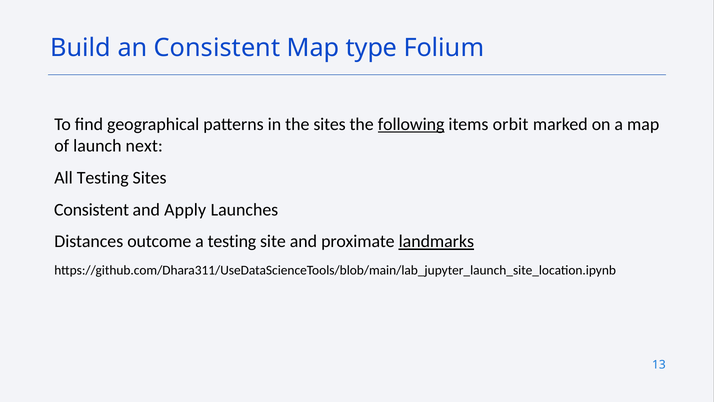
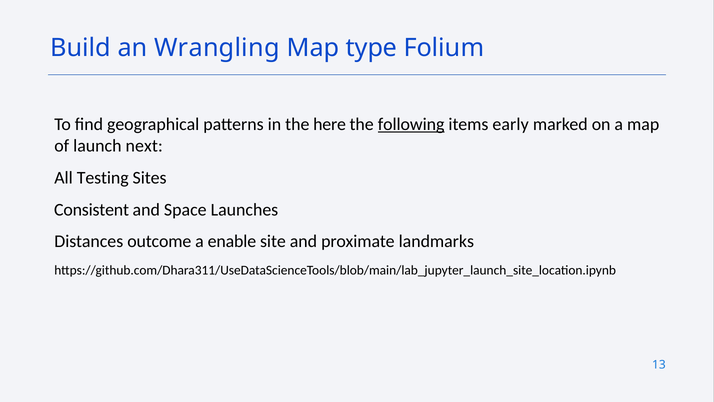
an Consistent: Consistent -> Wrangling
the sites: sites -> here
orbit: orbit -> early
Apply: Apply -> Space
a testing: testing -> enable
landmarks underline: present -> none
